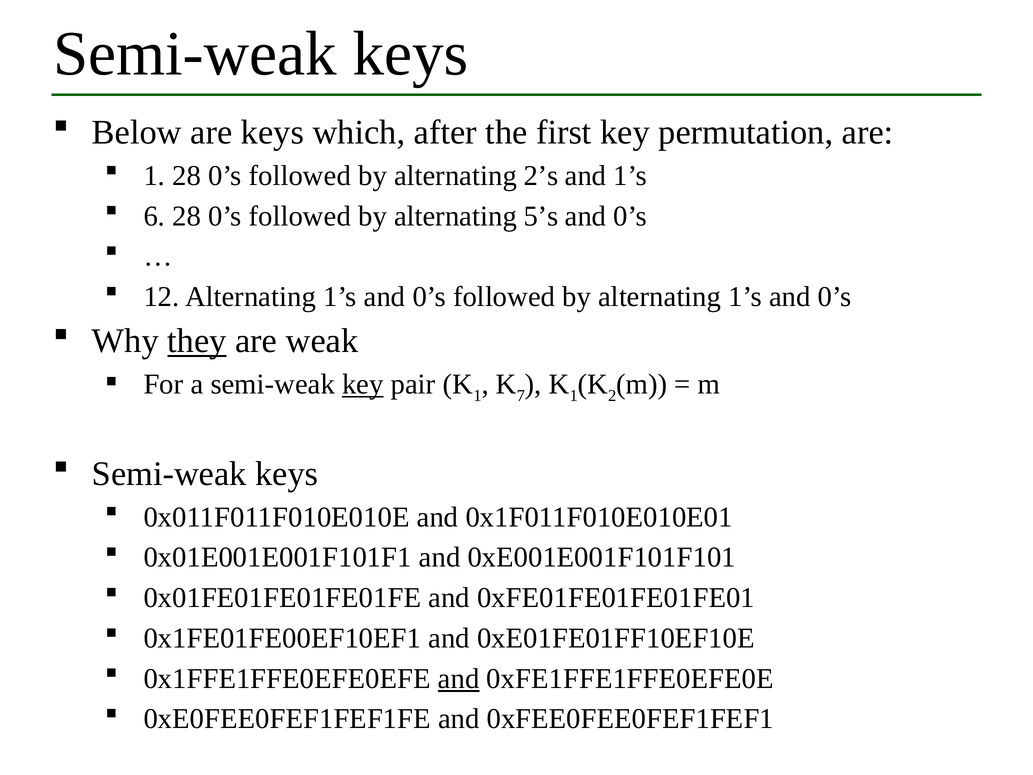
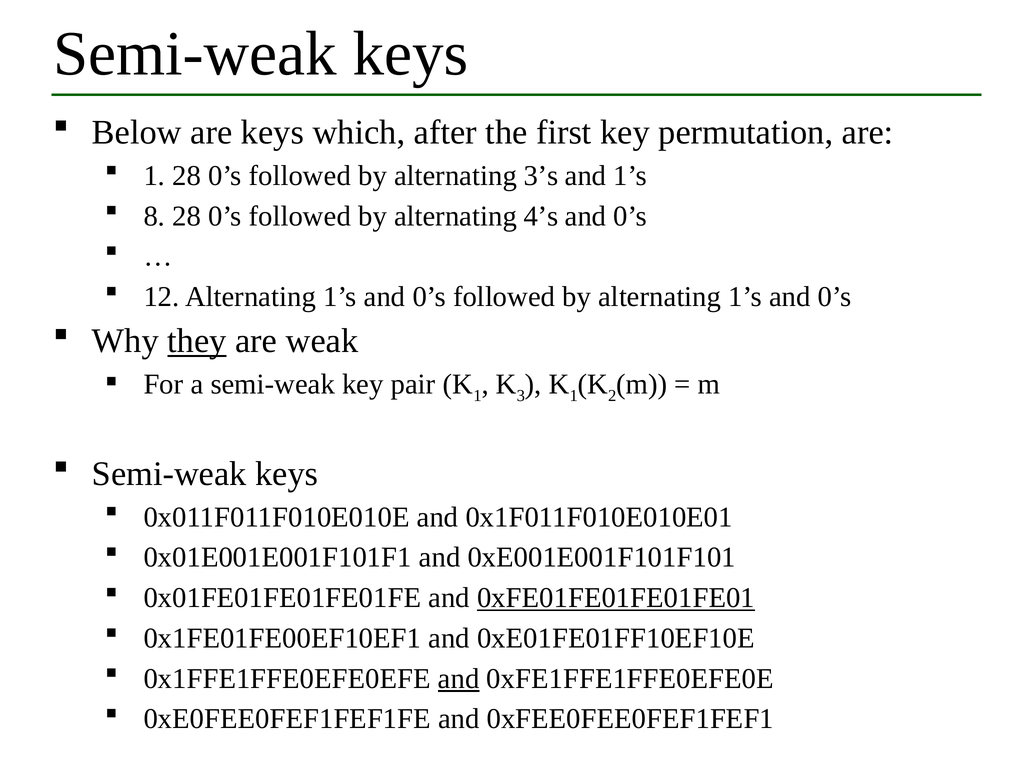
2’s: 2’s -> 3’s
6: 6 -> 8
5’s: 5’s -> 4’s
key at (363, 384) underline: present -> none
7: 7 -> 3
0xFE01FE01FE01FE01 underline: none -> present
